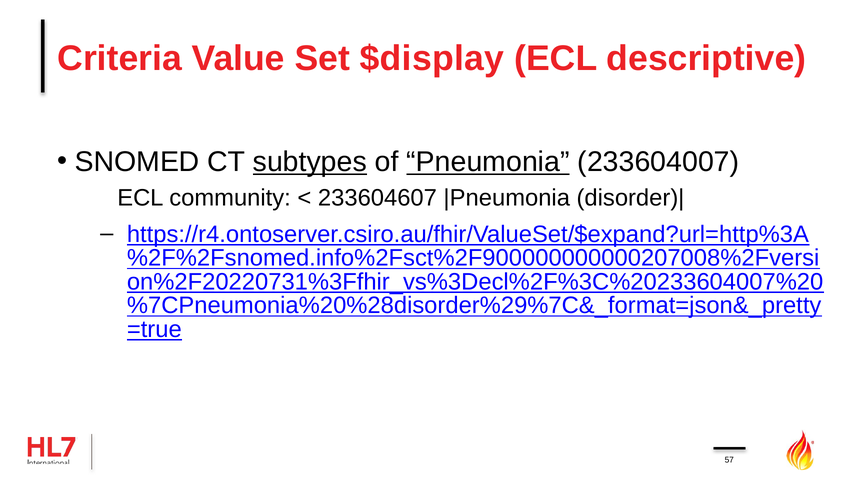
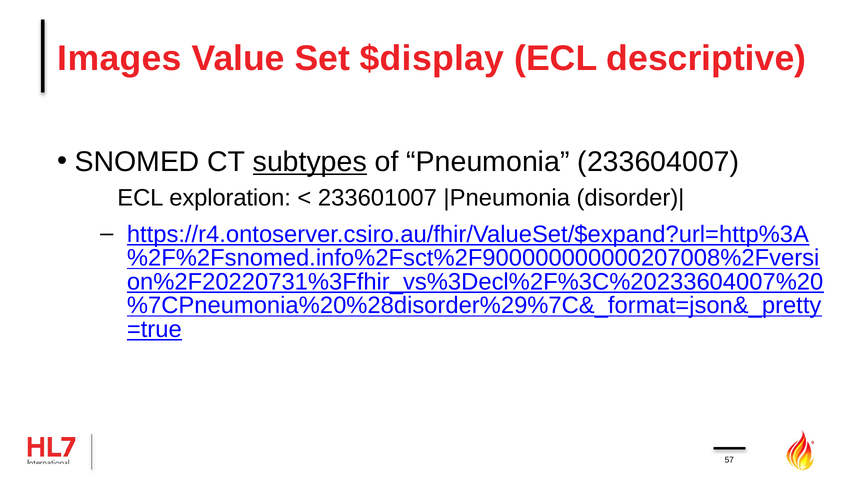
Criteria: Criteria -> Images
Pneumonia underline: present -> none
community: community -> exploration
233604607: 233604607 -> 233601007
